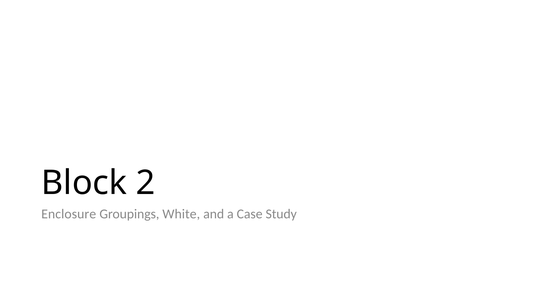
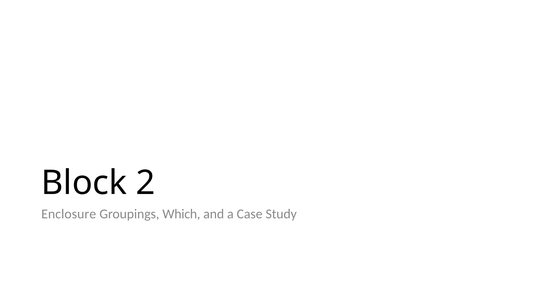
White: White -> Which
